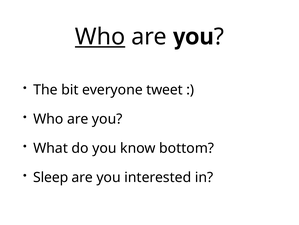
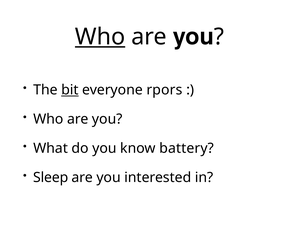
bit underline: none -> present
tweet: tweet -> rpors
bottom: bottom -> battery
